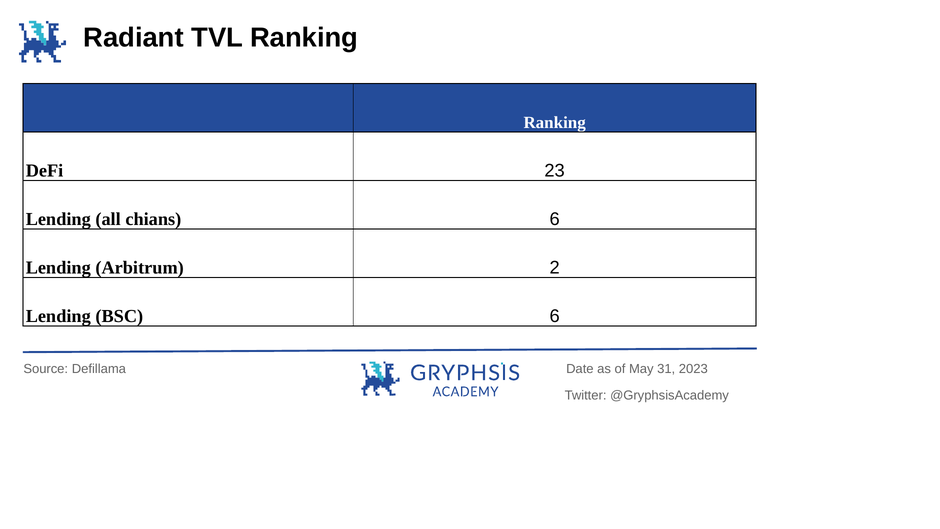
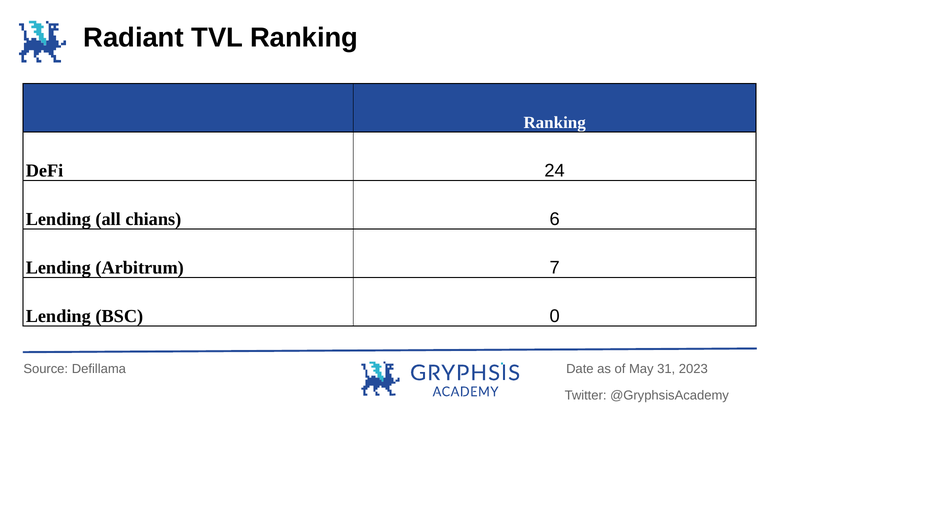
23: 23 -> 24
2: 2 -> 7
BSC 6: 6 -> 0
